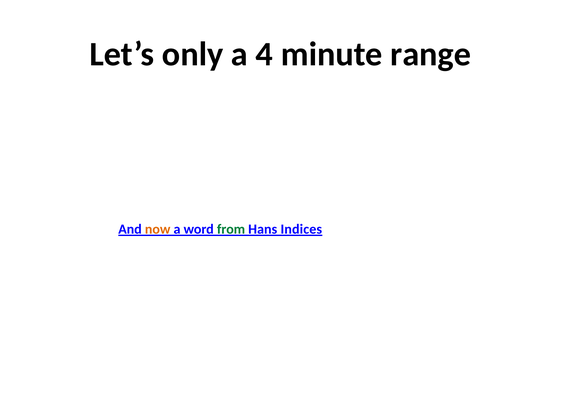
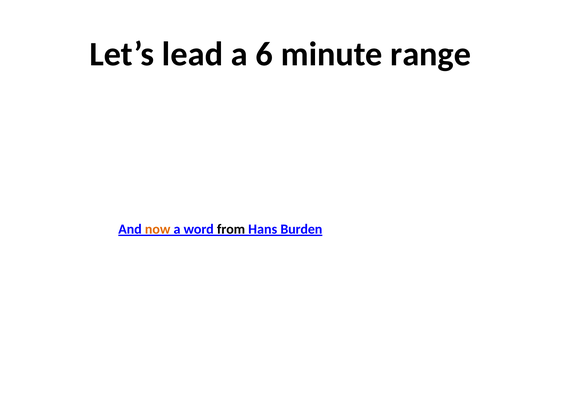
only: only -> lead
4: 4 -> 6
from colour: green -> black
Indices: Indices -> Burden
